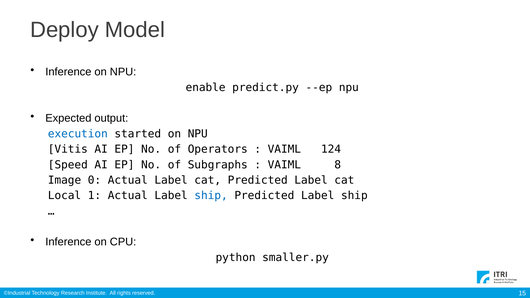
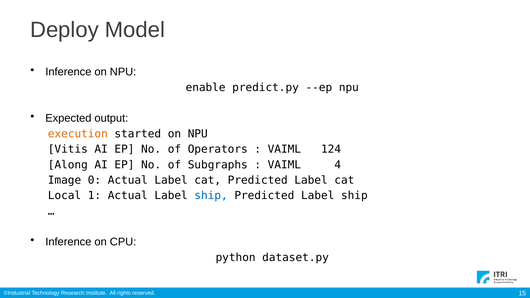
execution colour: blue -> orange
Speed: Speed -> Along
8: 8 -> 4
smaller.py: smaller.py -> dataset.py
